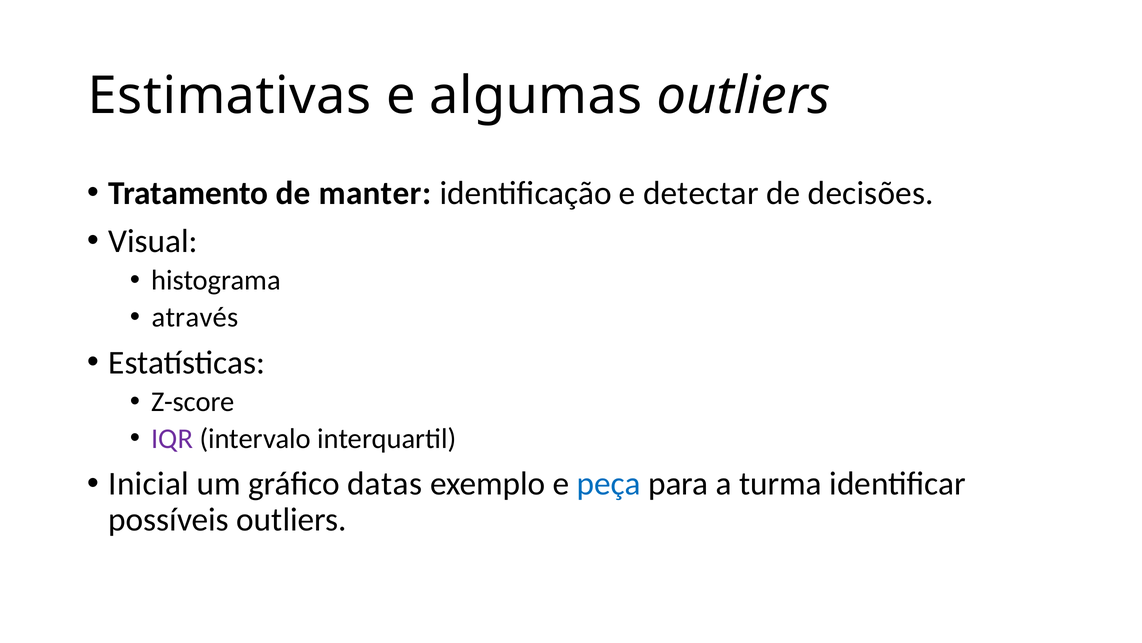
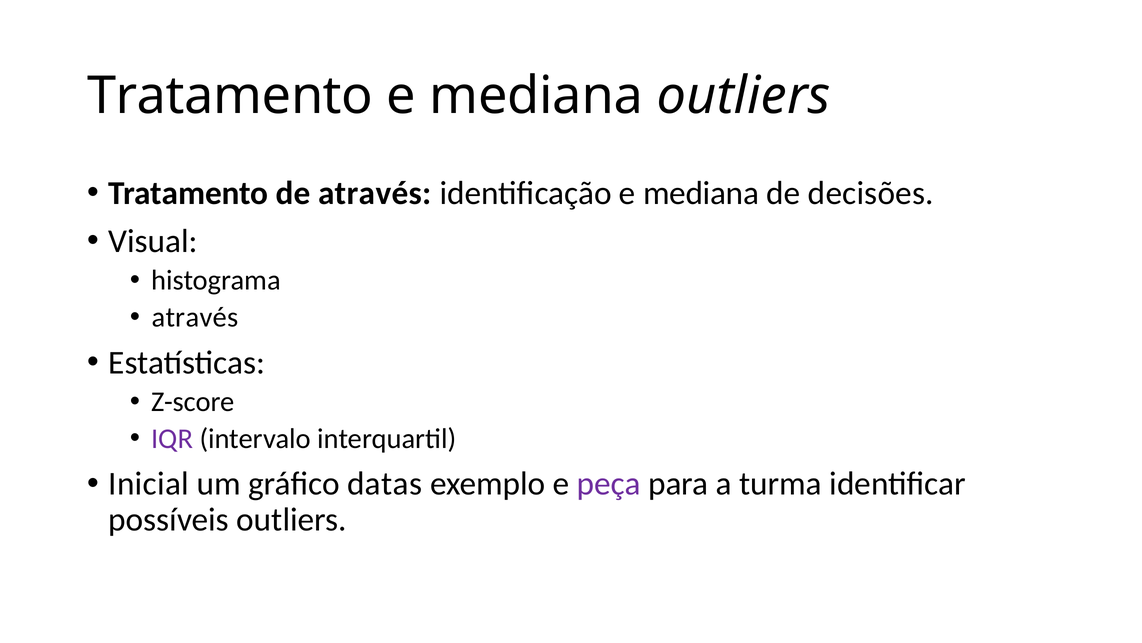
Estimativas at (230, 96): Estimativas -> Tratamento
algumas at (536, 96): algumas -> mediana
de manter: manter -> através
identificação e detectar: detectar -> mediana
peça colour: blue -> purple
